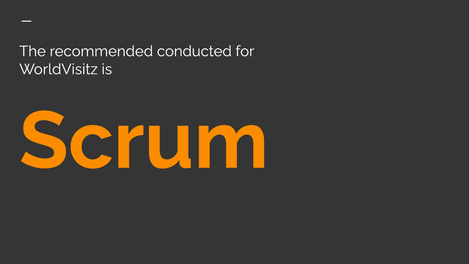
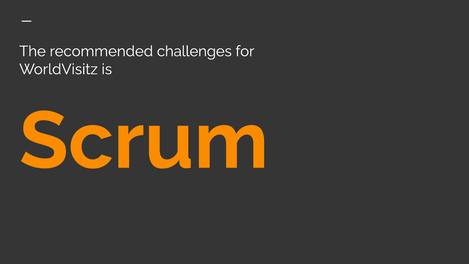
conducted: conducted -> challenges
